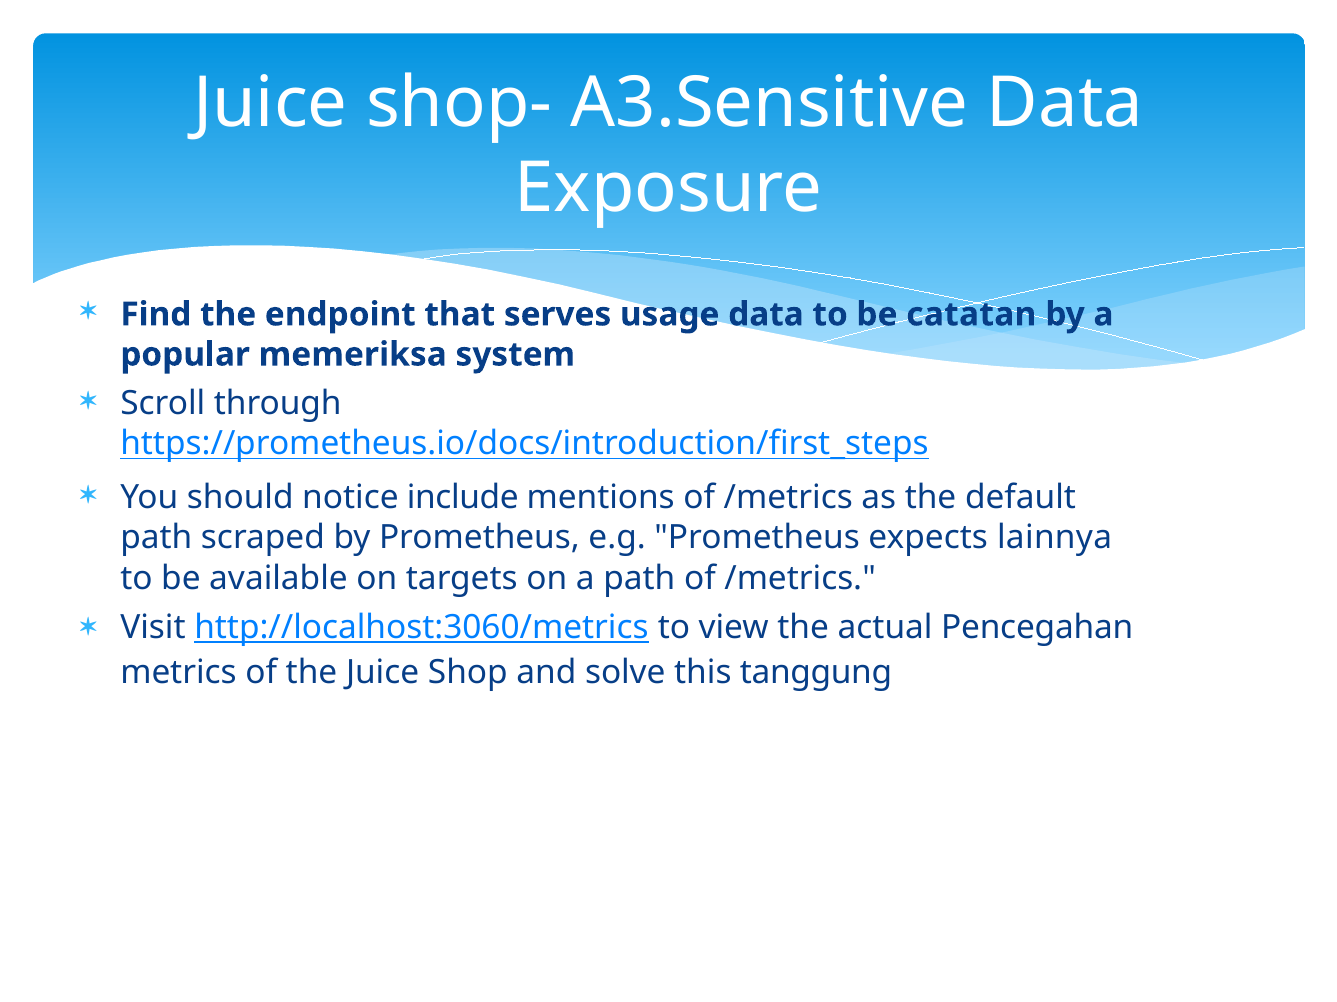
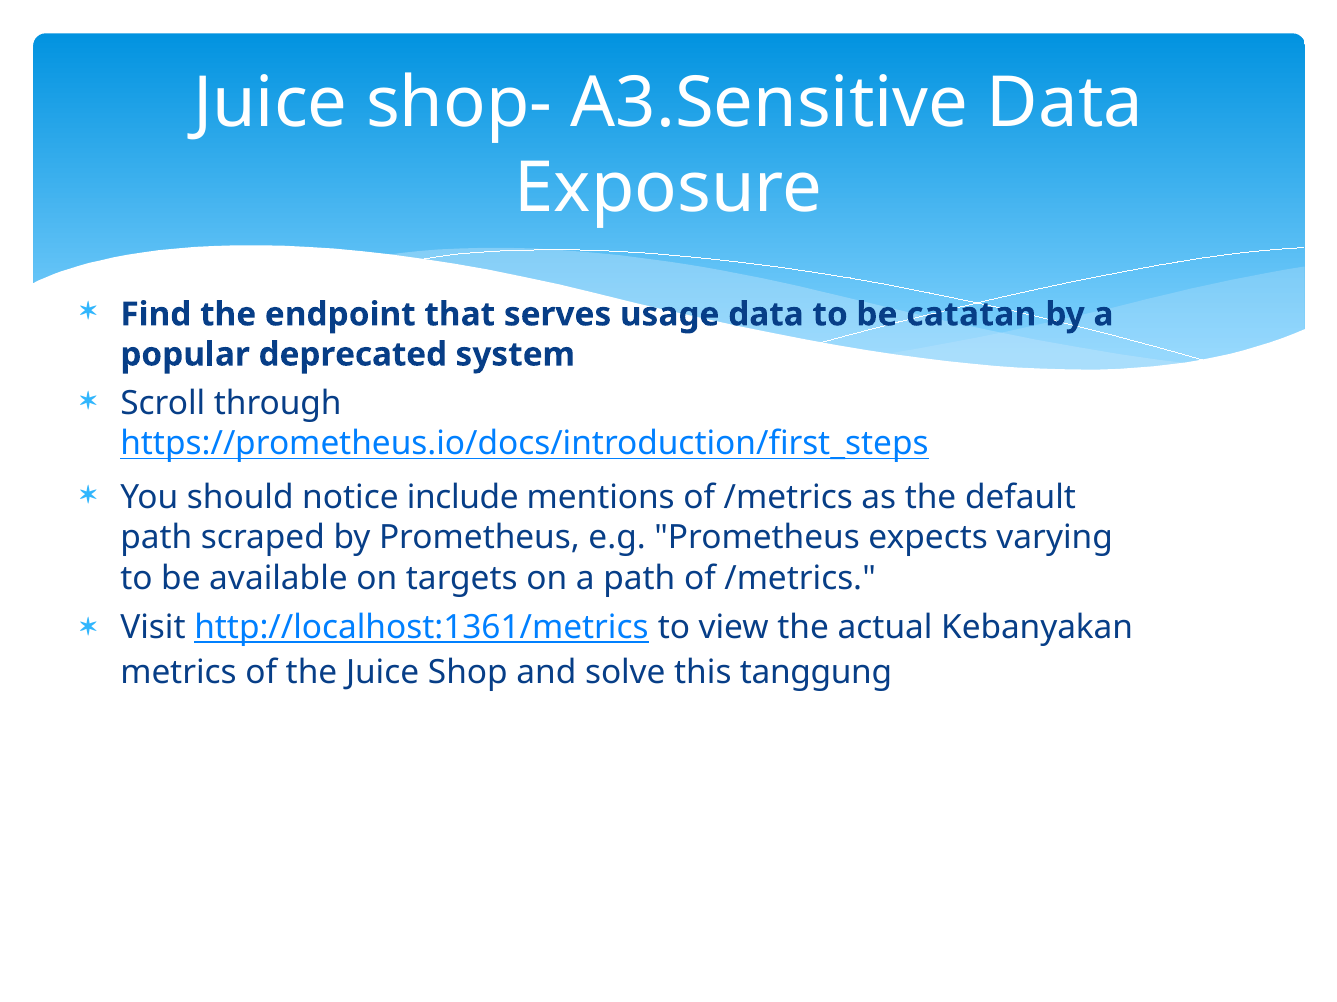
memeriksa: memeriksa -> deprecated
lainnya: lainnya -> varying
http://localhost:3060/metrics: http://localhost:3060/metrics -> http://localhost:1361/metrics
Pencegahan: Pencegahan -> Kebanyakan
